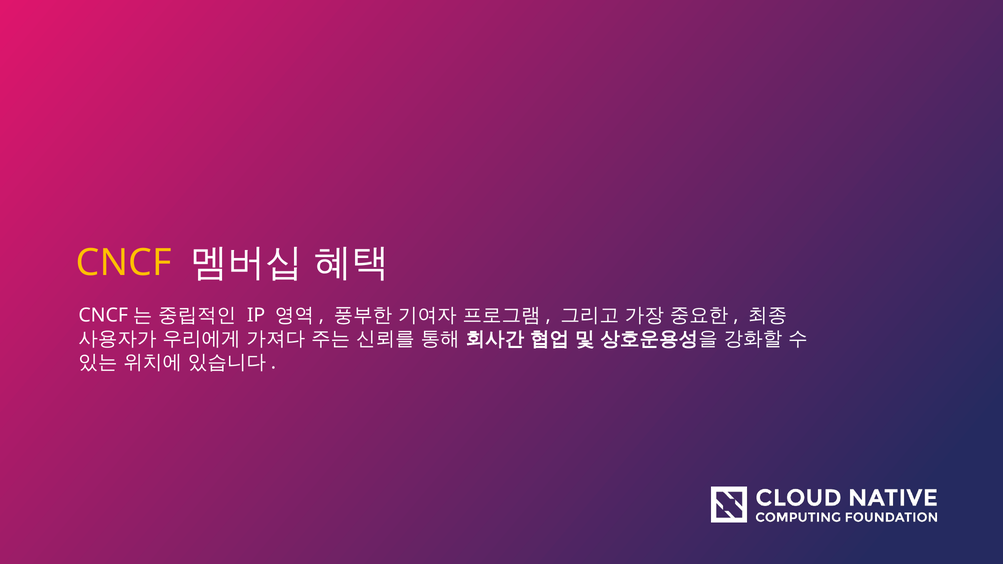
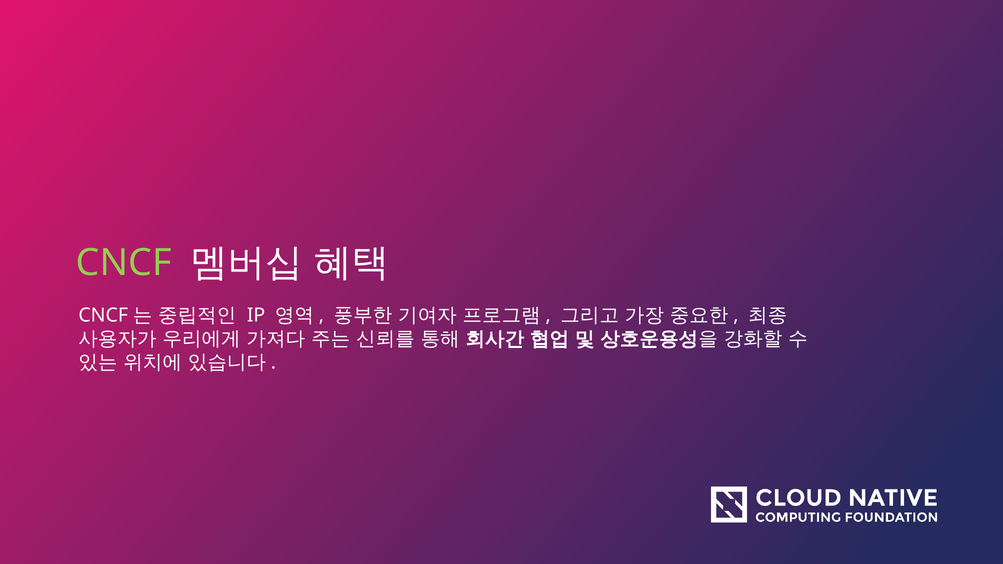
CNCF colour: yellow -> light green
